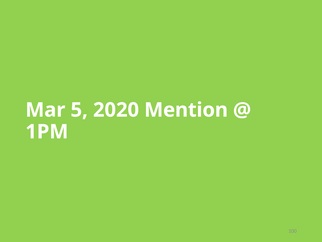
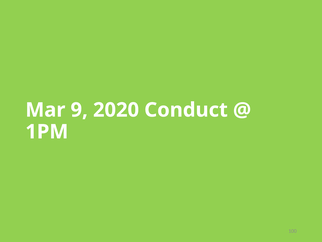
5: 5 -> 9
Mention: Mention -> Conduct
